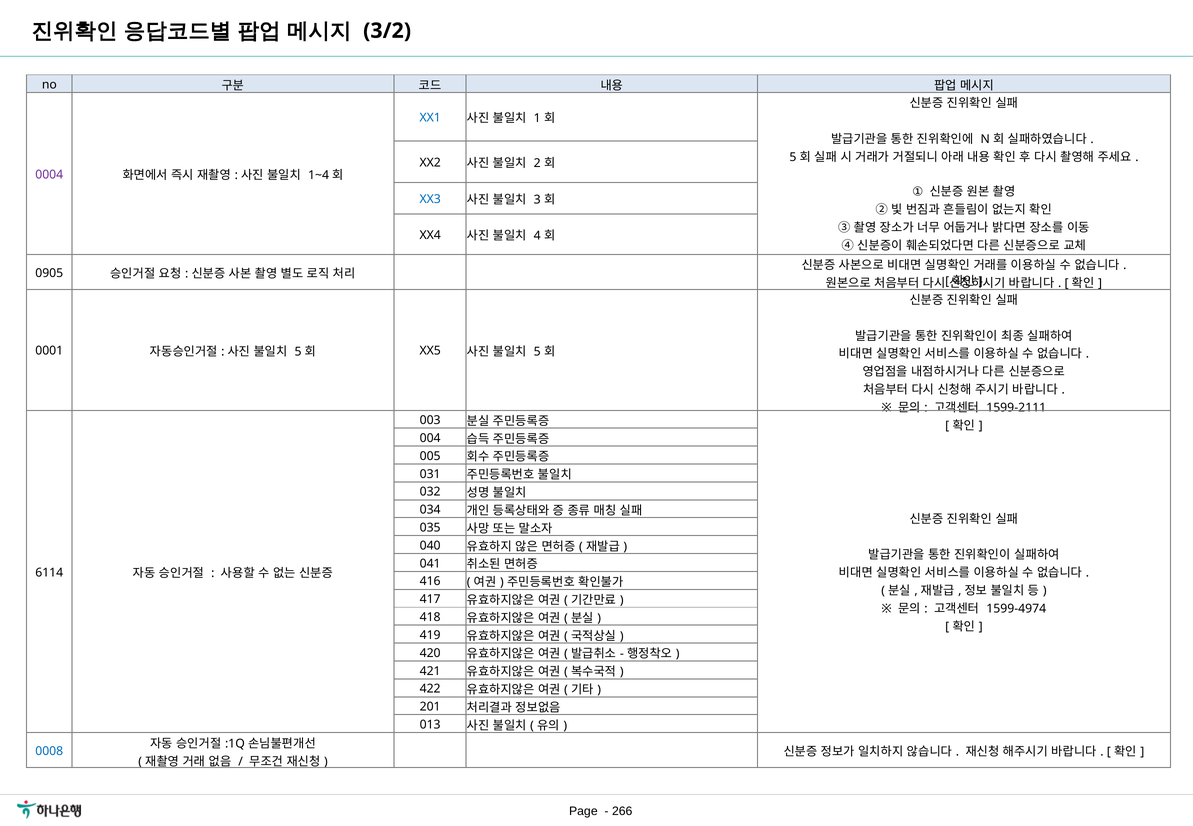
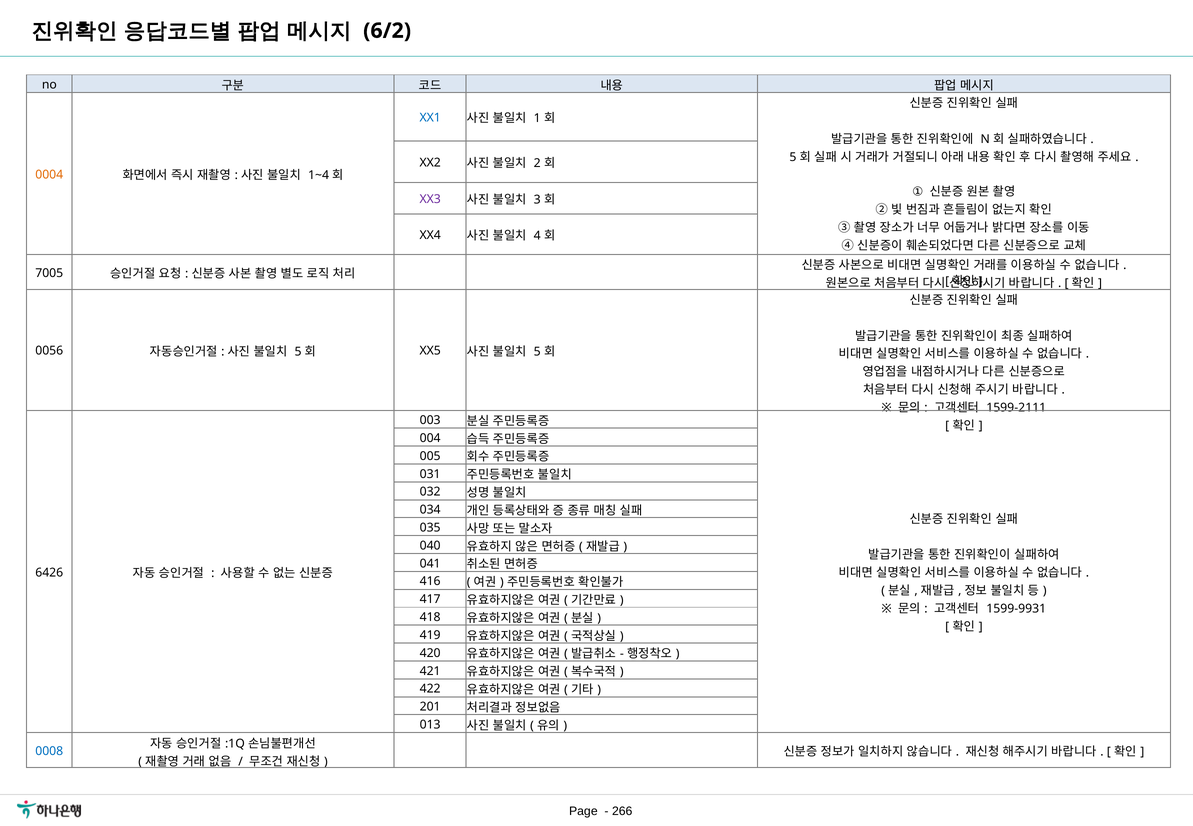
3/2: 3/2 -> 6/2
0004 colour: purple -> orange
XX3 colour: blue -> purple
0905: 0905 -> 7005
0001: 0001 -> 0056
6114: 6114 -> 6426
1599-4974: 1599-4974 -> 1599-9931
